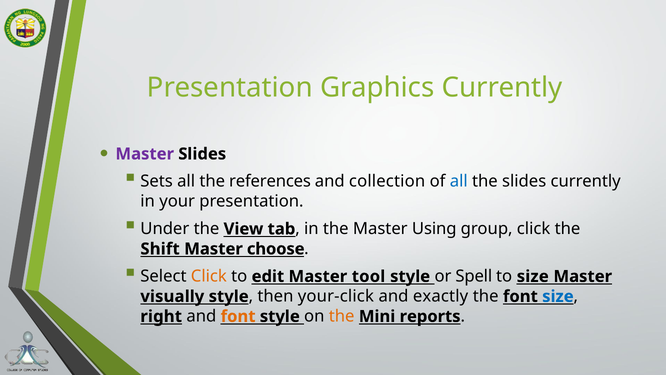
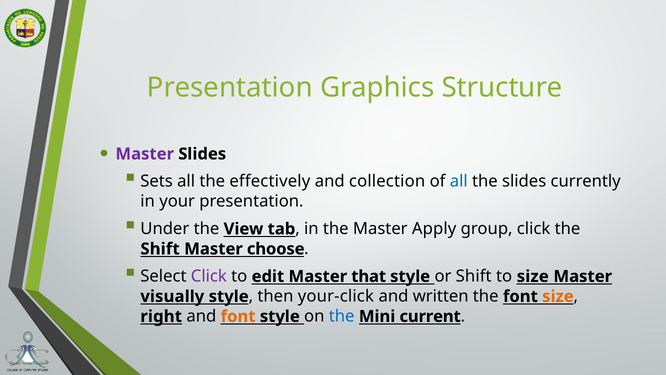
Graphics Currently: Currently -> Structure
references: references -> effectively
Using: Using -> Apply
Click at (209, 276) colour: orange -> purple
tool: tool -> that
or Spell: Spell -> Shift
exactly: exactly -> written
size at (558, 296) colour: blue -> orange
the at (342, 316) colour: orange -> blue
reports: reports -> current
